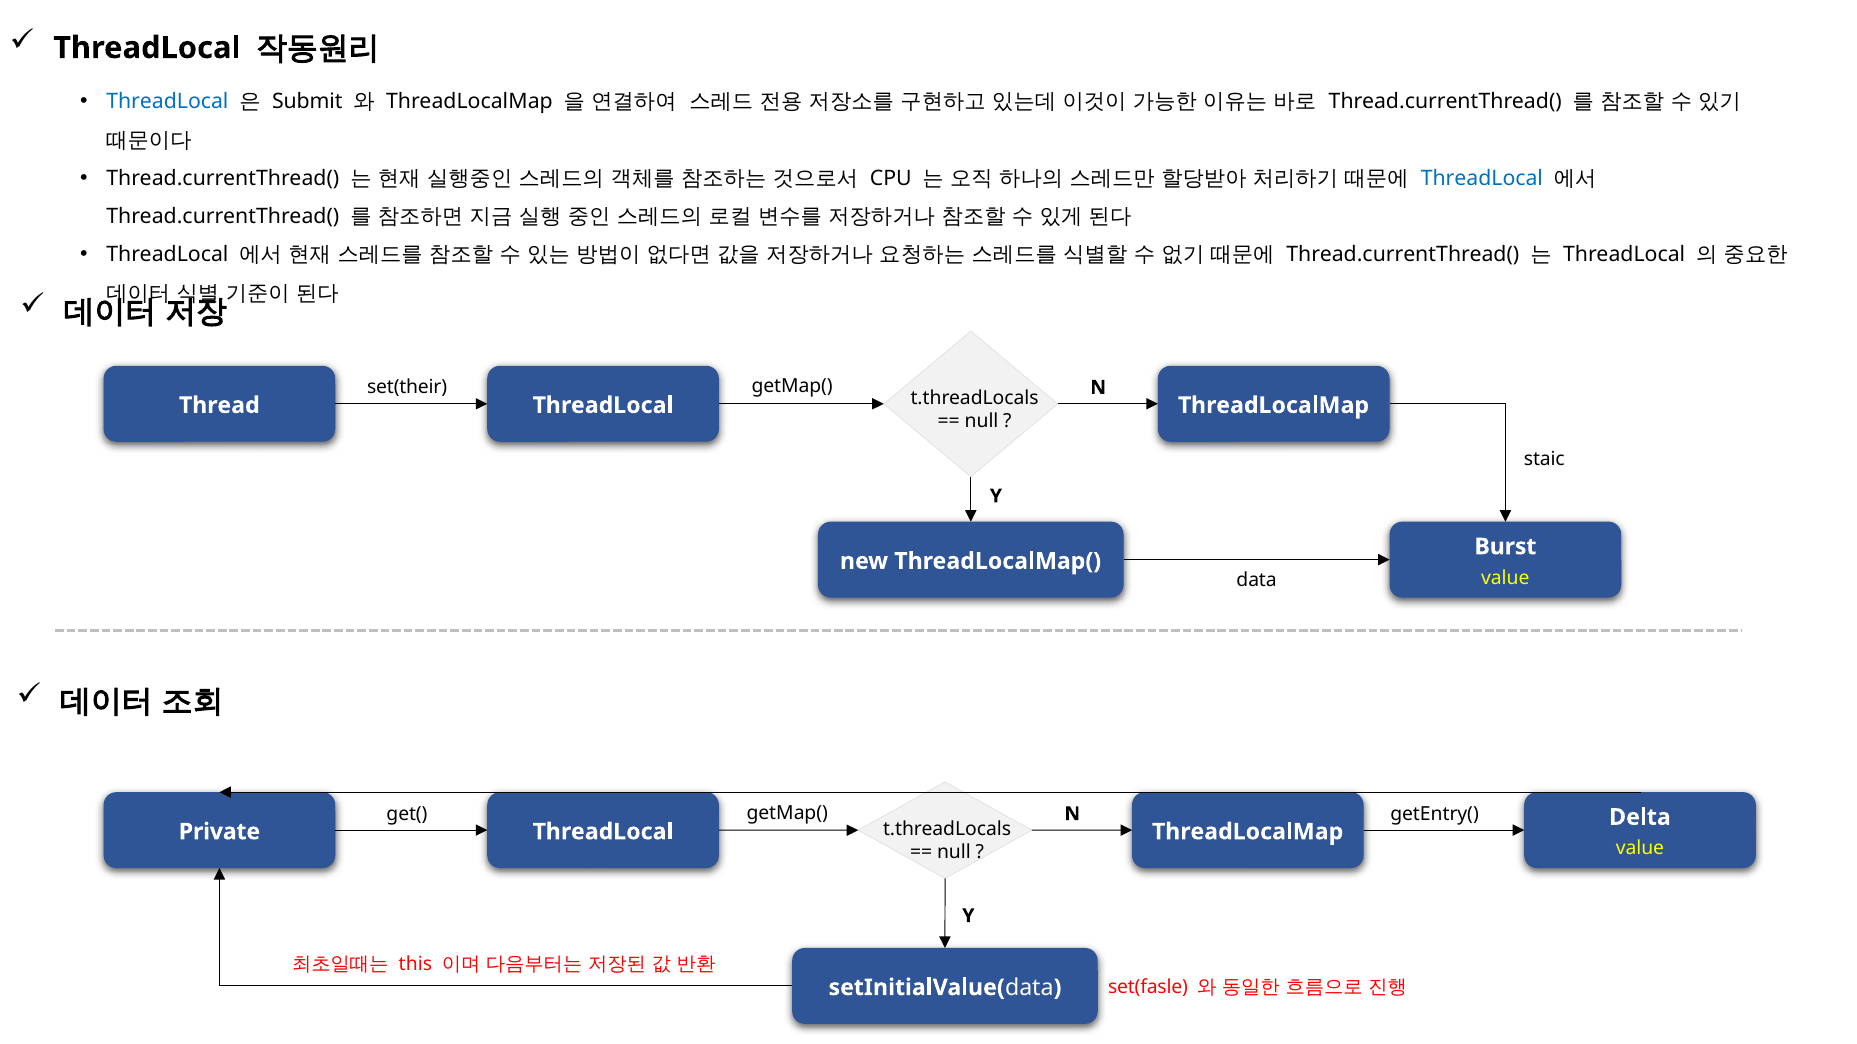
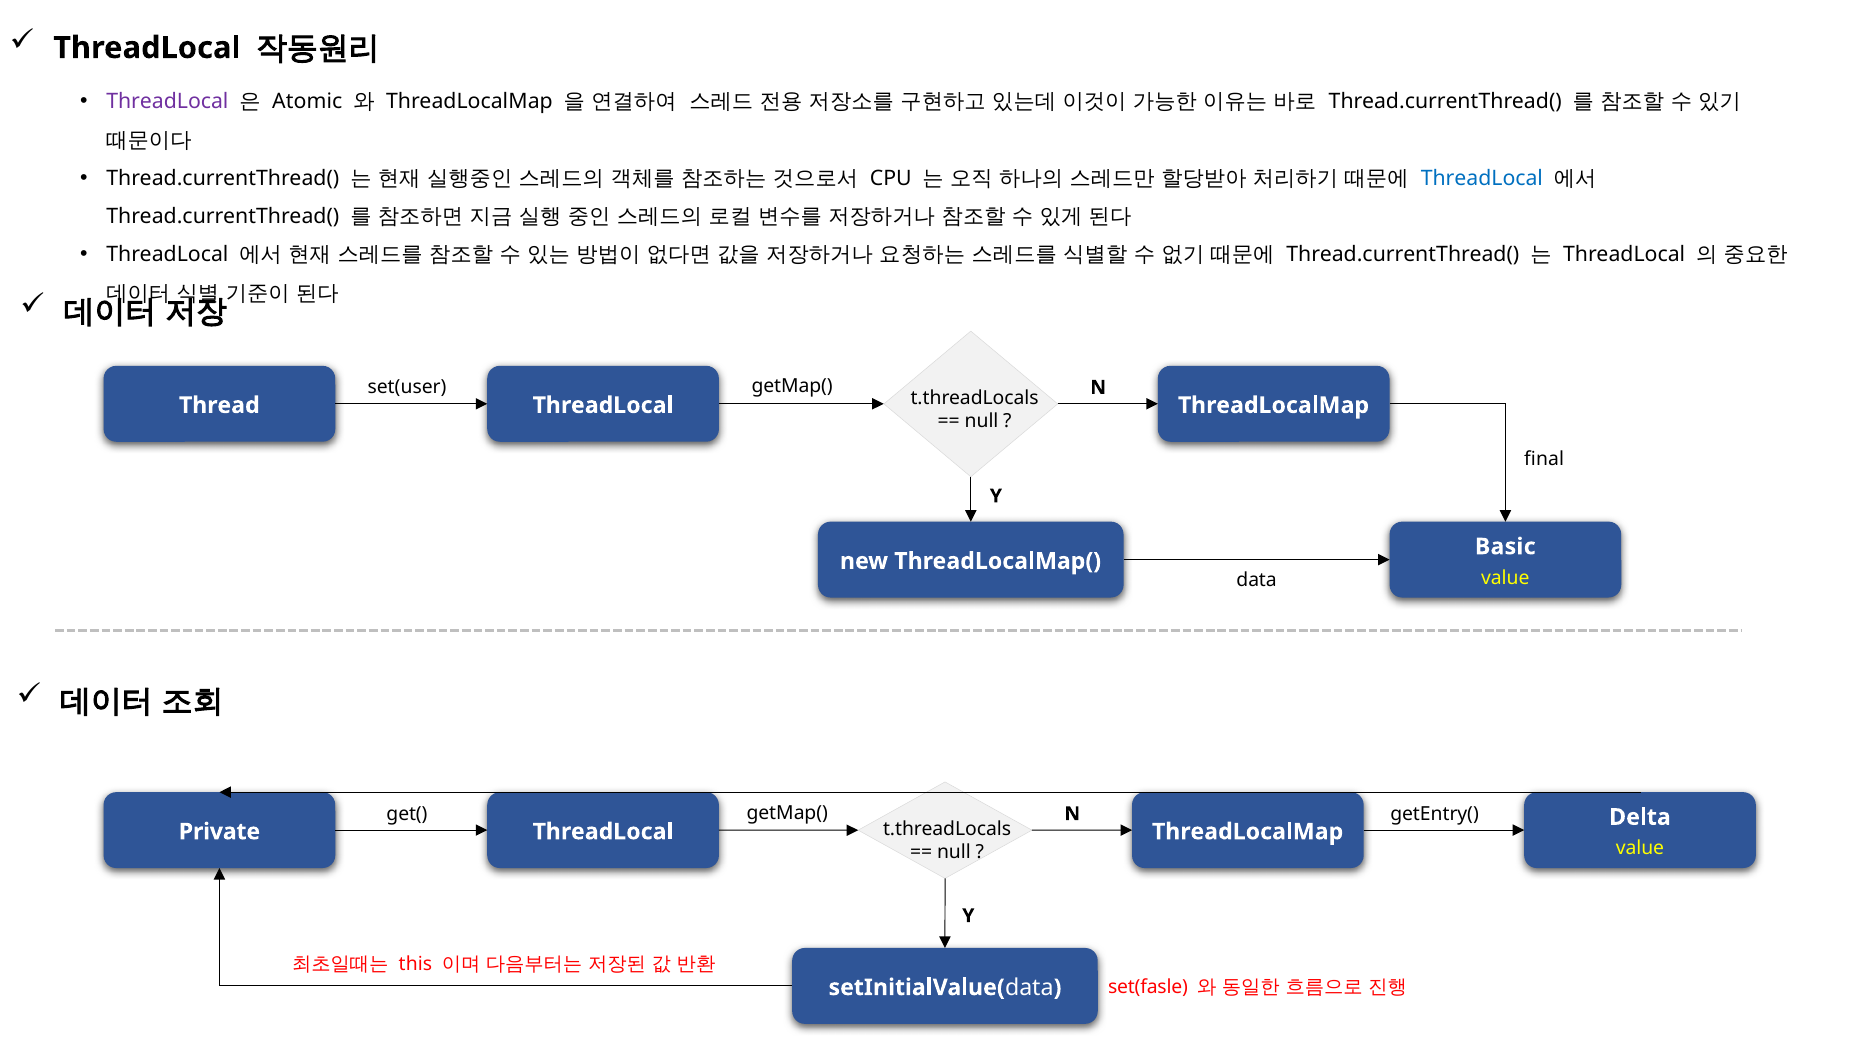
ThreadLocal at (167, 102) colour: blue -> purple
Submit: Submit -> Atomic
set(their: set(their -> set(user
staic: staic -> final
Burst: Burst -> Basic
